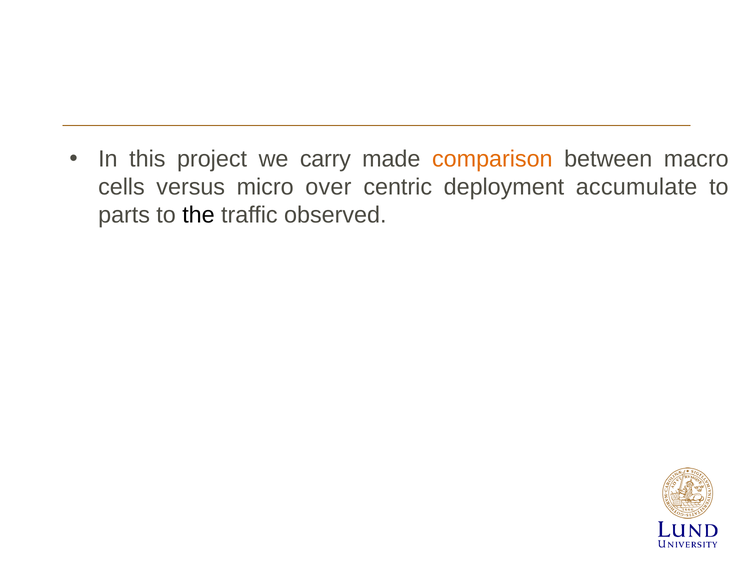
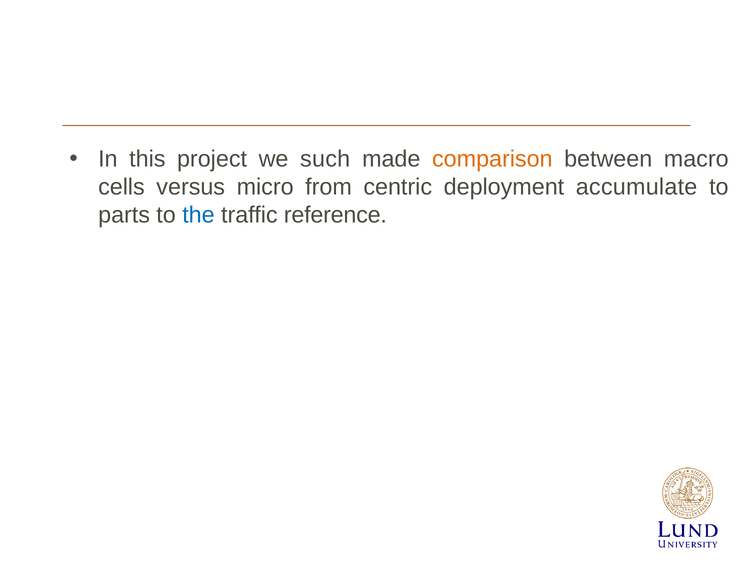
carry: carry -> such
over: over -> from
the colour: black -> blue
observed: observed -> reference
